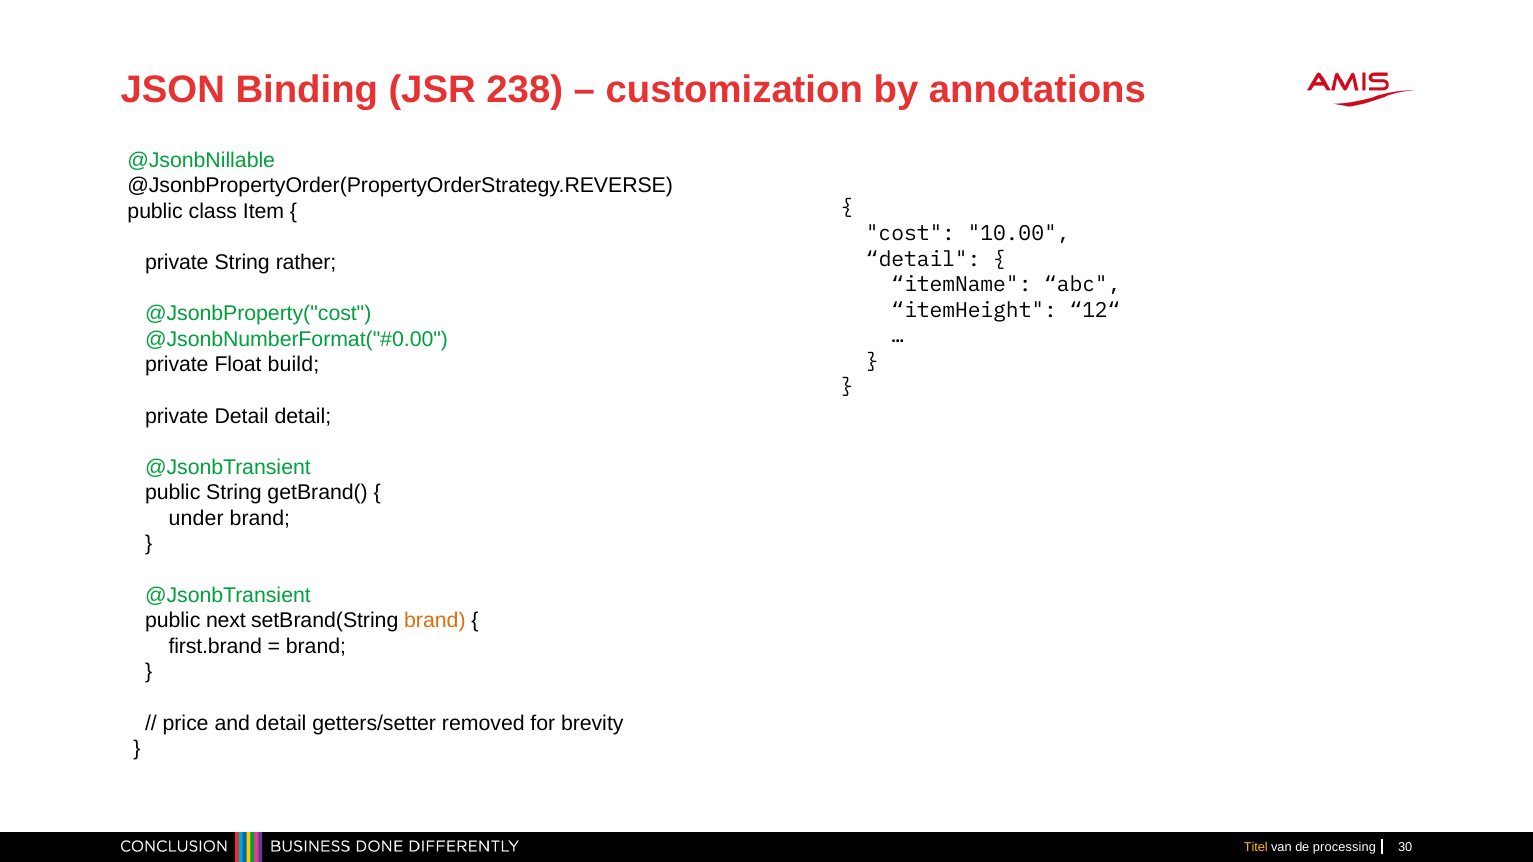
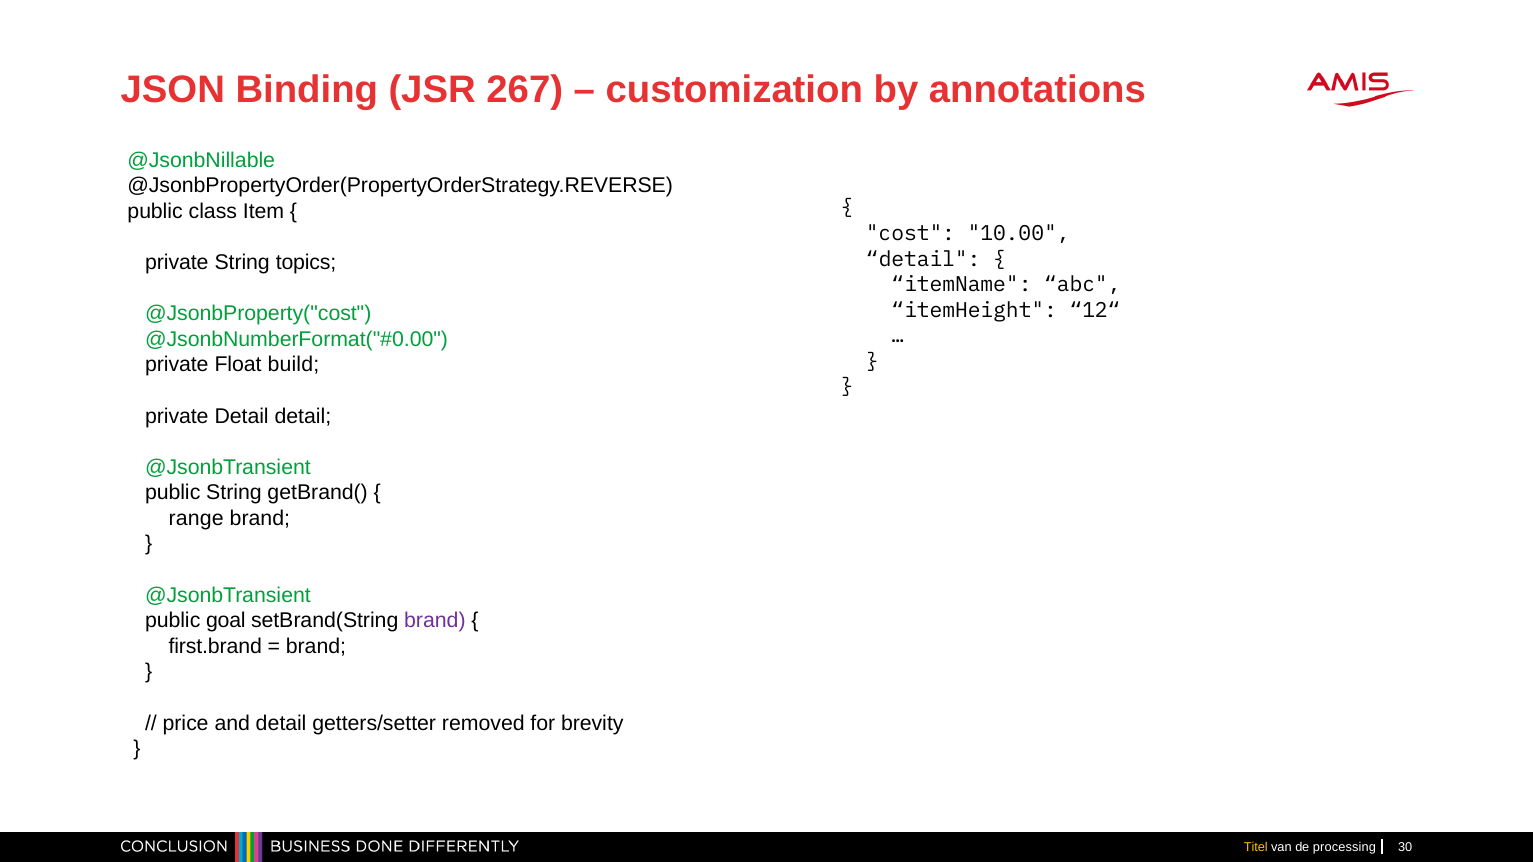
238: 238 -> 267
rather: rather -> topics
under: under -> range
next: next -> goal
brand at (435, 621) colour: orange -> purple
